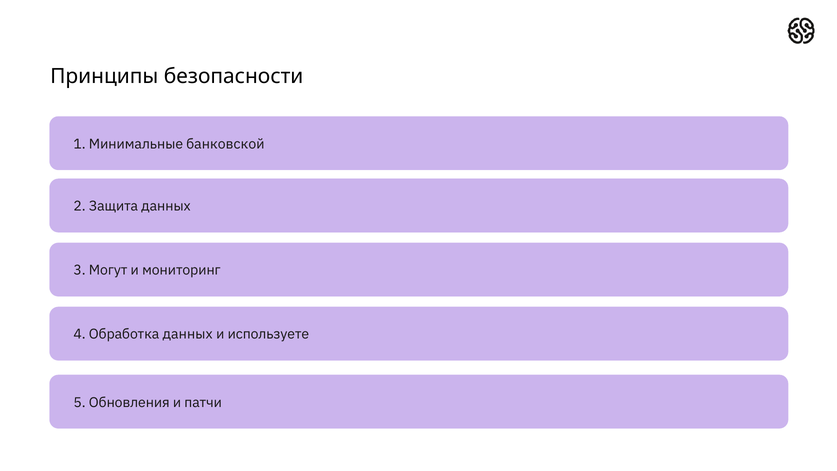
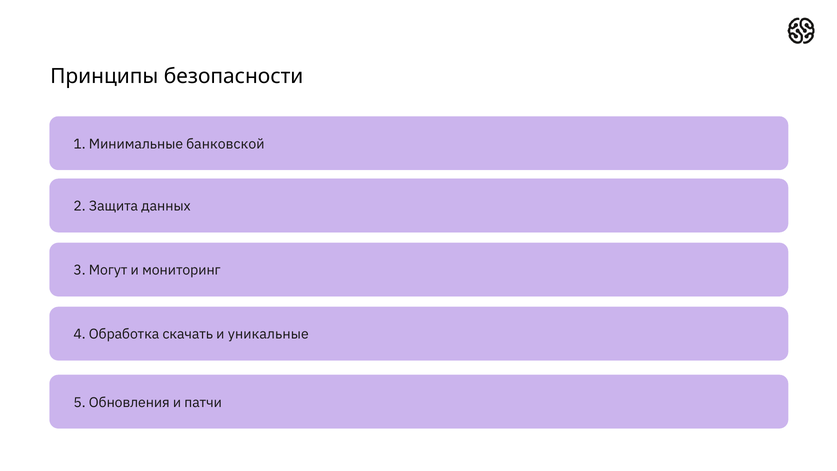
Обработка данных: данных -> скачать
используете: используете -> уникальные
